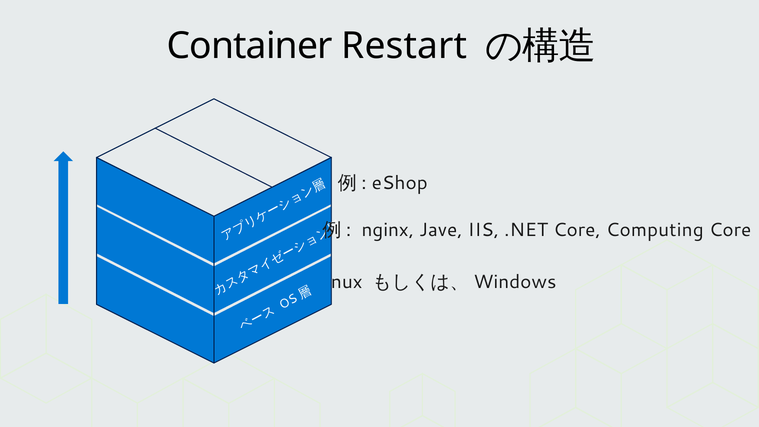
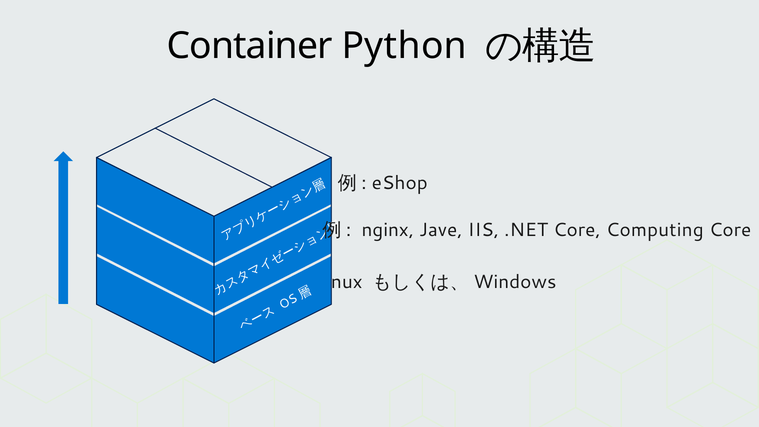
Restart: Restart -> Python
